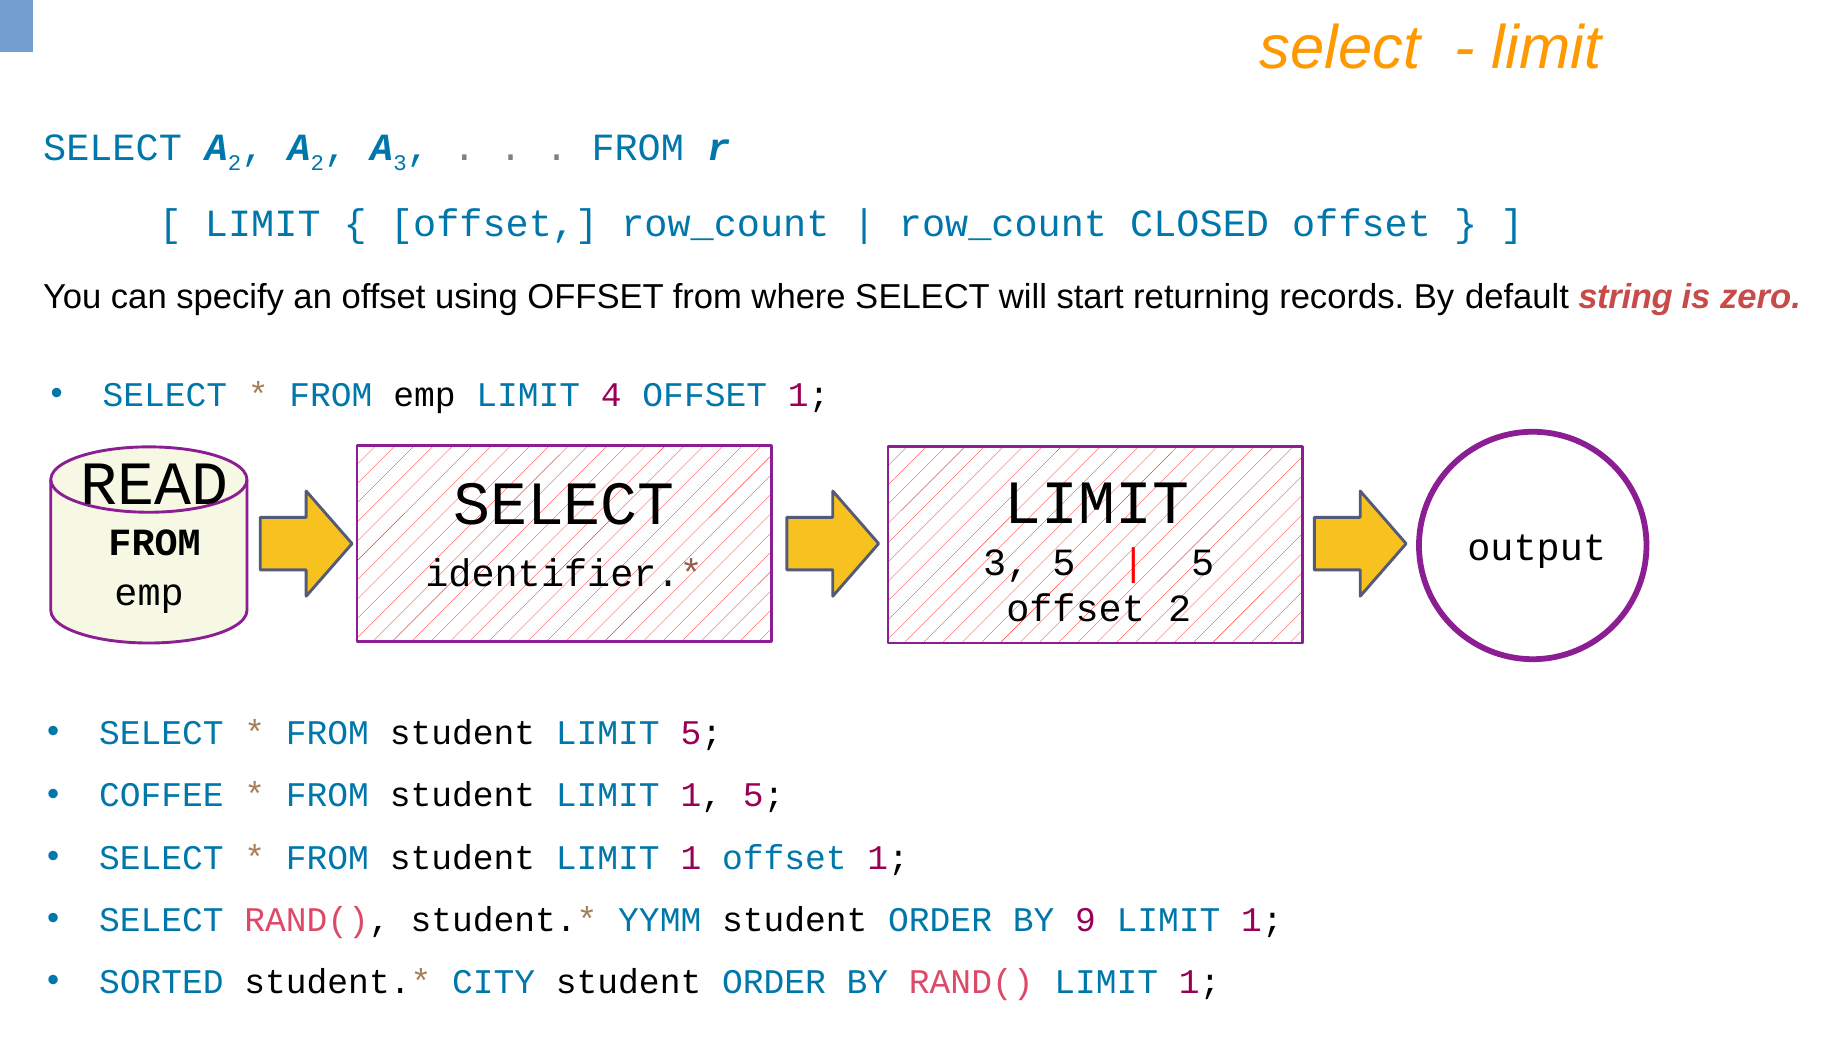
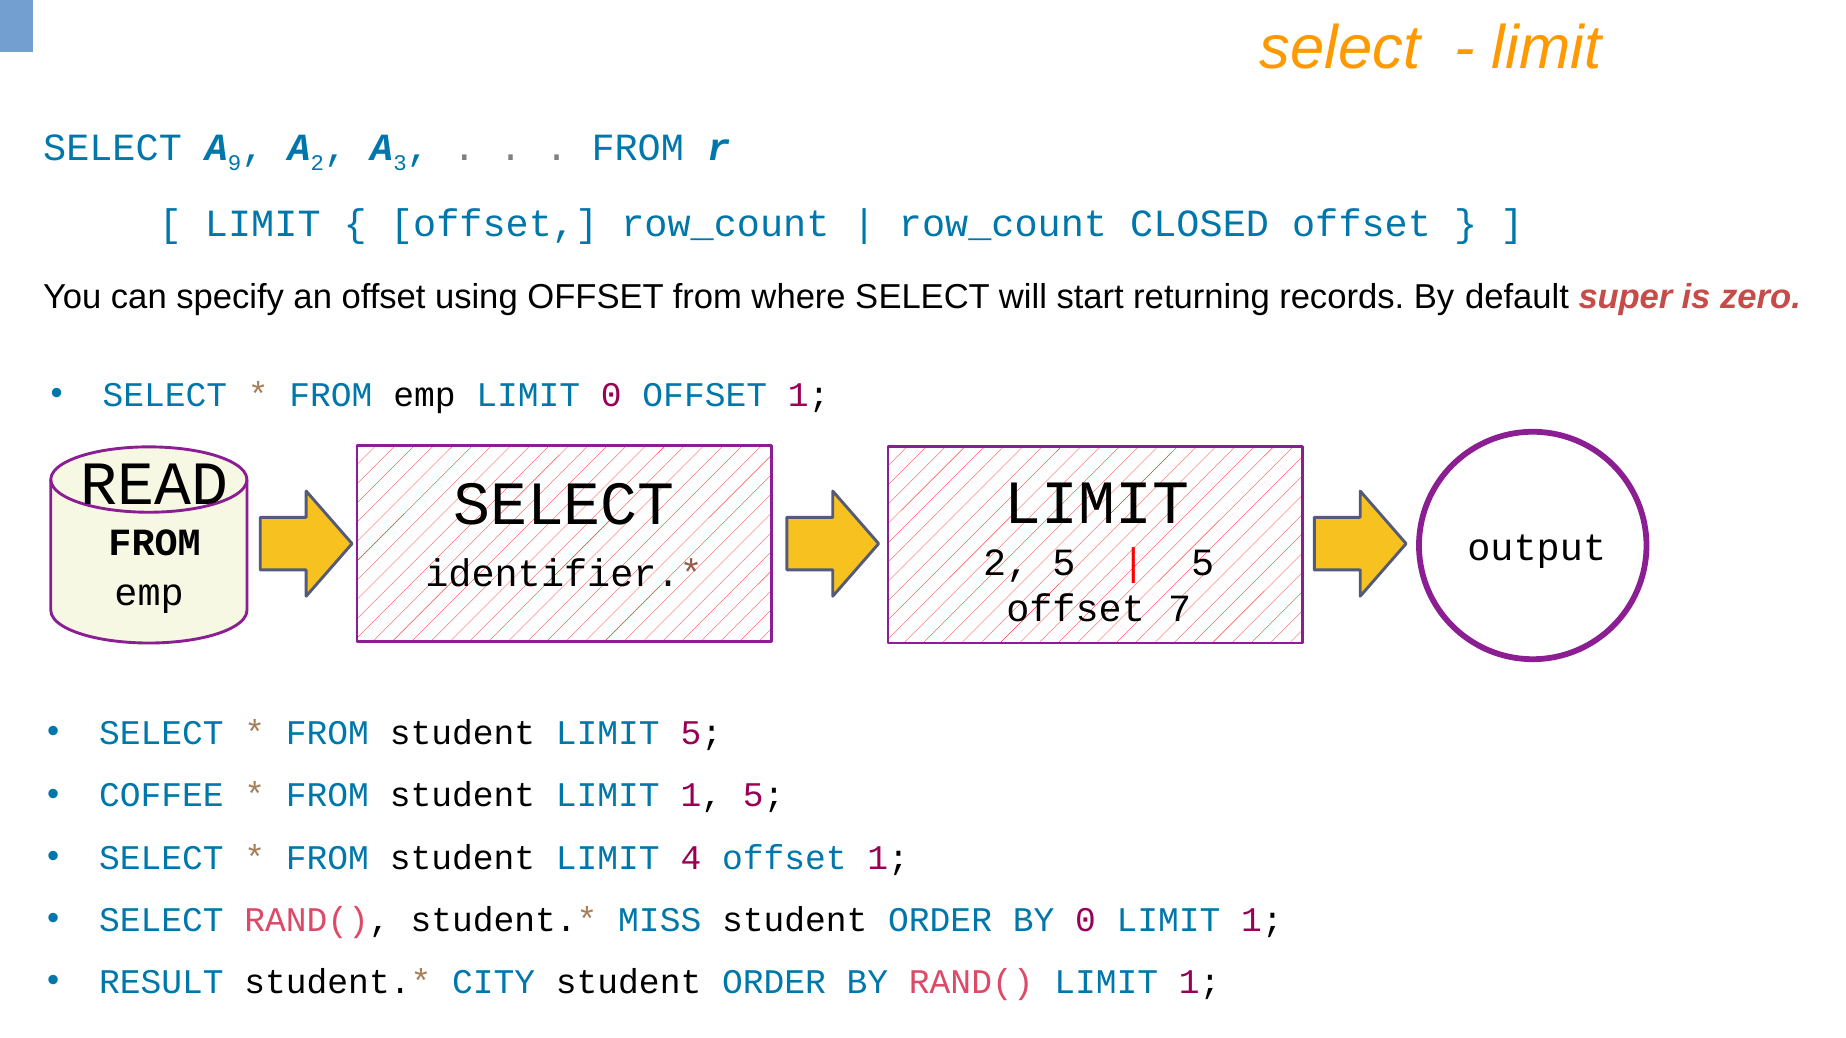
2 at (235, 163): 2 -> 9
string: string -> super
LIMIT 4: 4 -> 0
3 at (1006, 563): 3 -> 2
offset 2: 2 -> 7
1 at (691, 858): 1 -> 4
YYMM: YYMM -> MISS
BY 9: 9 -> 0
SORTED: SORTED -> RESULT
